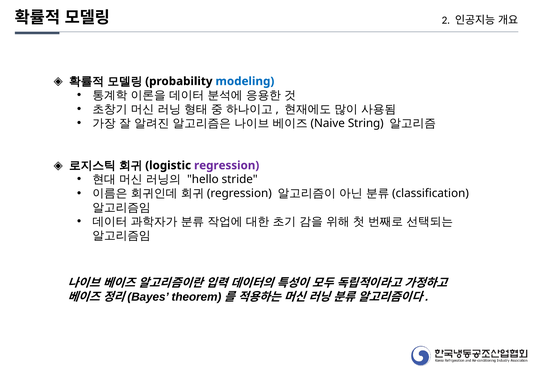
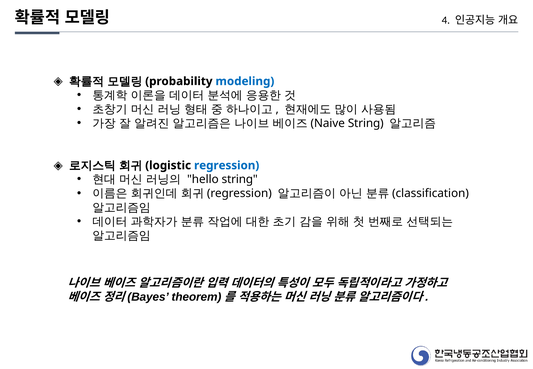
2: 2 -> 4
regression colour: purple -> blue
hello stride: stride -> string
